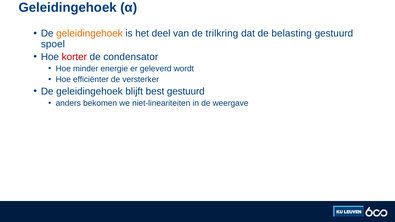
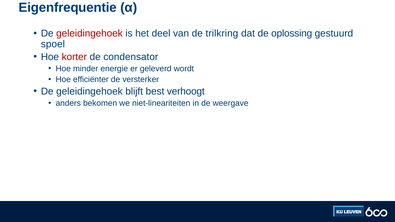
Geleidingehoek at (68, 8): Geleidingehoek -> Eigenfrequentie
geleidingehoek at (89, 33) colour: orange -> red
belasting: belasting -> oplossing
best gestuurd: gestuurd -> verhoogt
